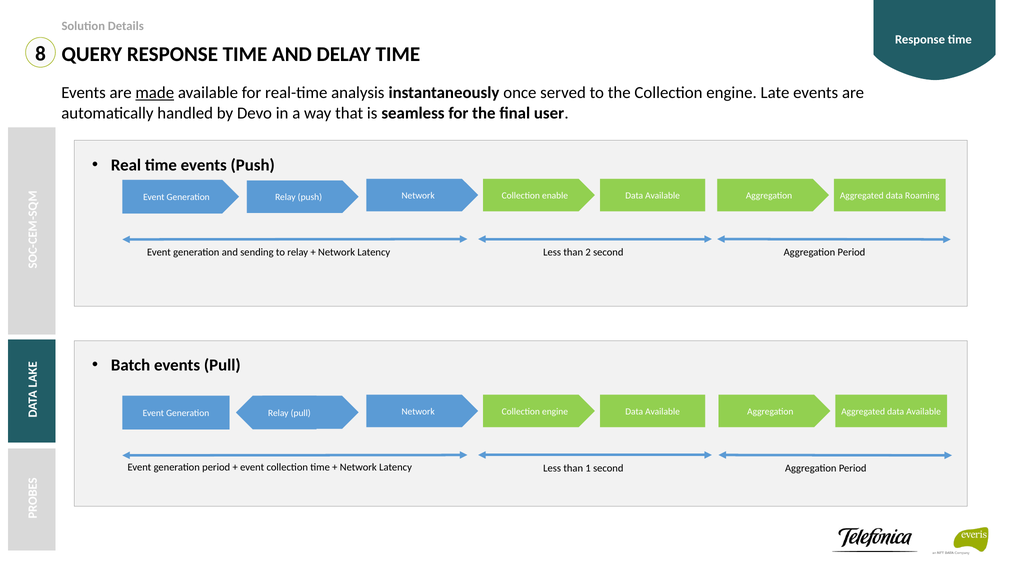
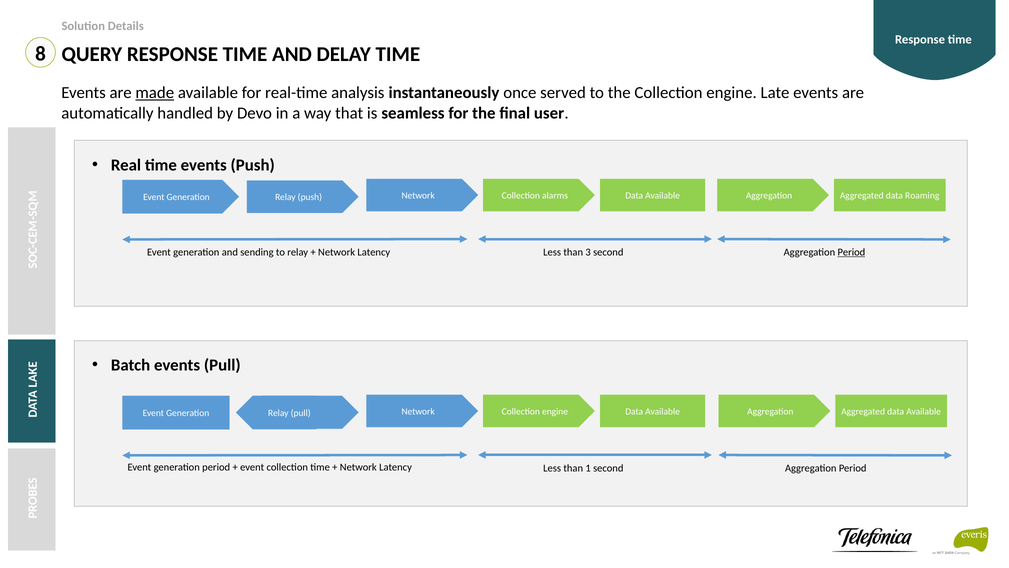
enable: enable -> alarms
2: 2 -> 3
Period at (851, 252) underline: none -> present
